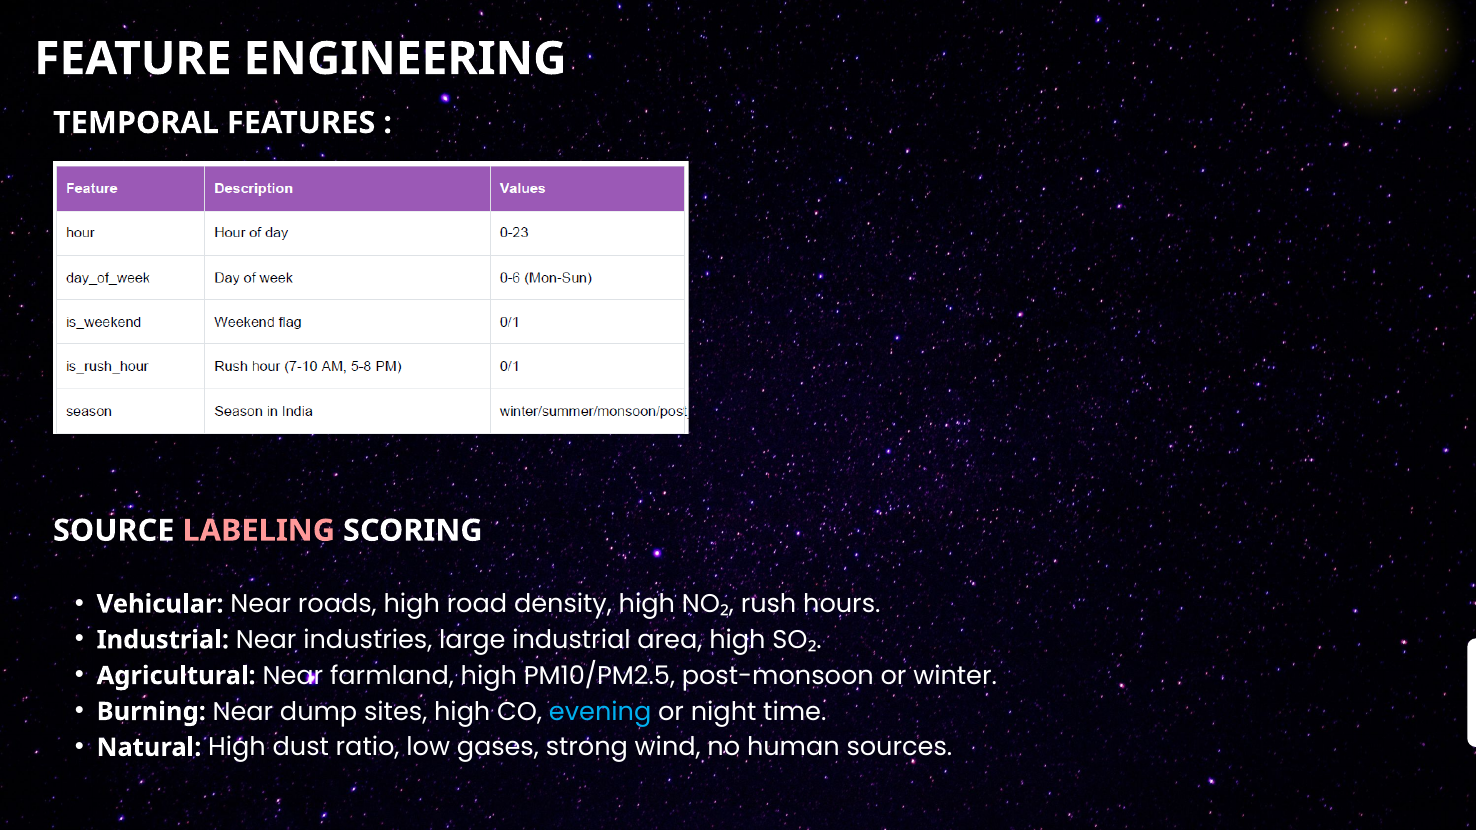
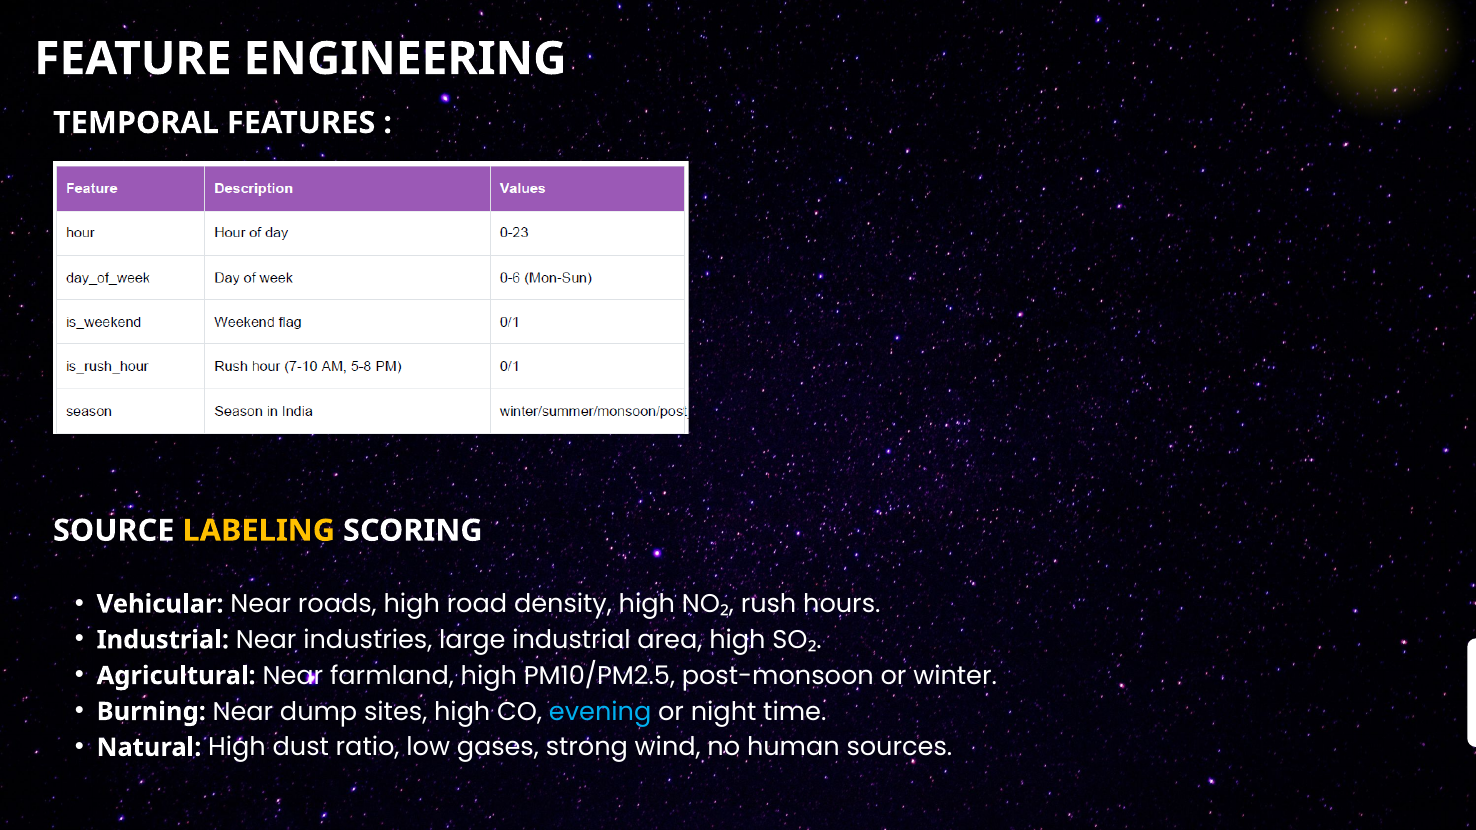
LABELING colour: pink -> yellow
